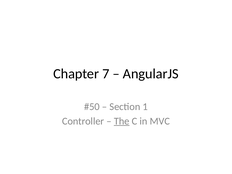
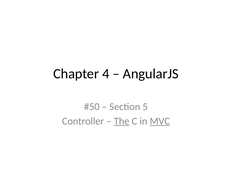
7: 7 -> 4
1: 1 -> 5
MVC underline: none -> present
